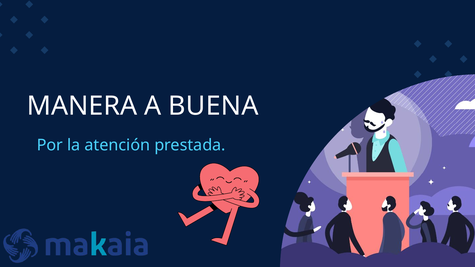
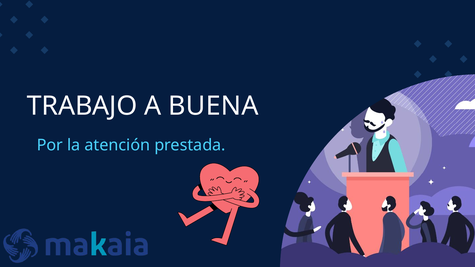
MANERA: MANERA -> TRABAJO
